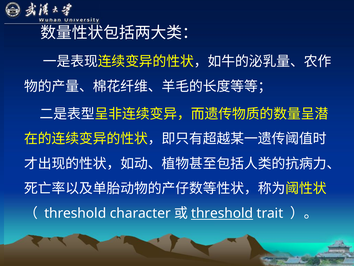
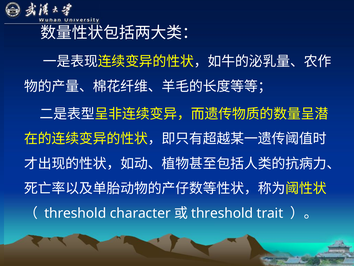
threshold at (222, 213) underline: present -> none
